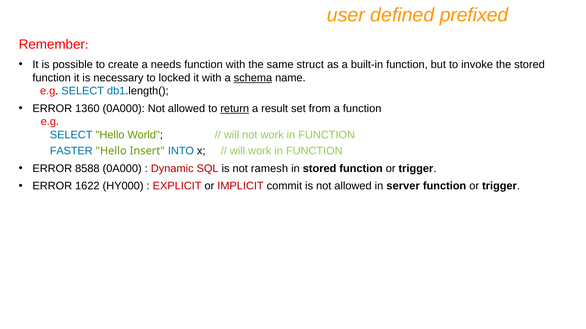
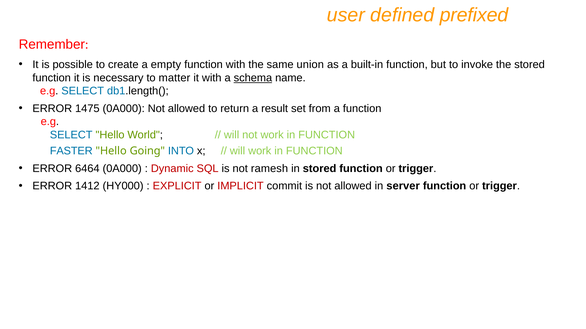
needs: needs -> empty
struct: struct -> union
locked: locked -> matter
1360: 1360 -> 1475
return underline: present -> none
Insert: Insert -> Going
8588: 8588 -> 6464
1622: 1622 -> 1412
